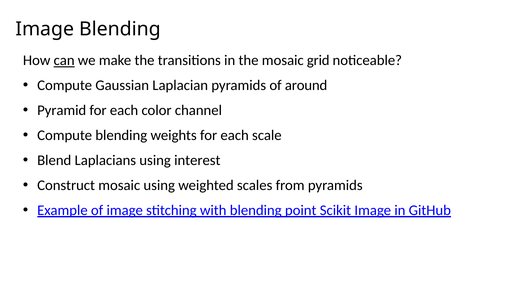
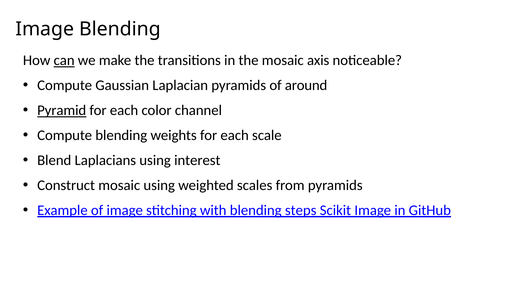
grid: grid -> axis
Pyramid underline: none -> present
point: point -> steps
